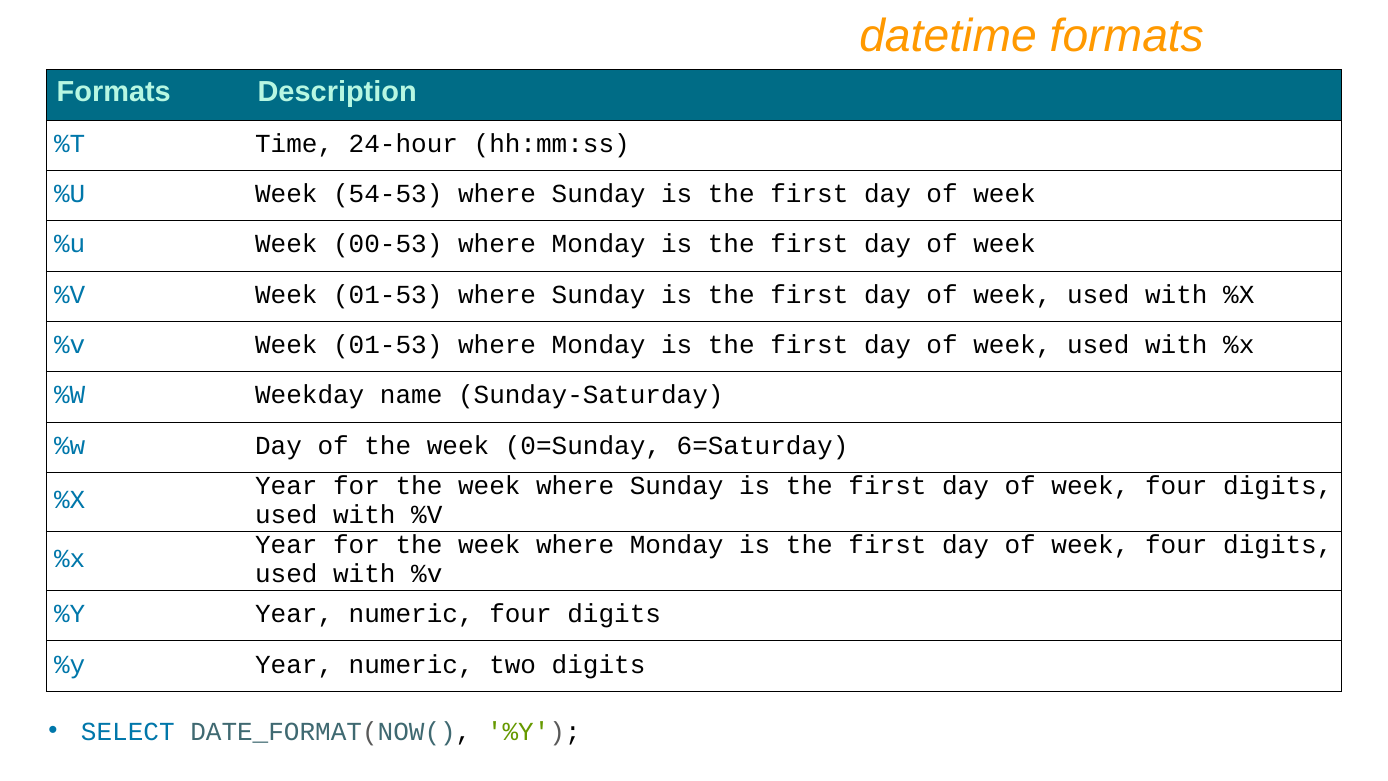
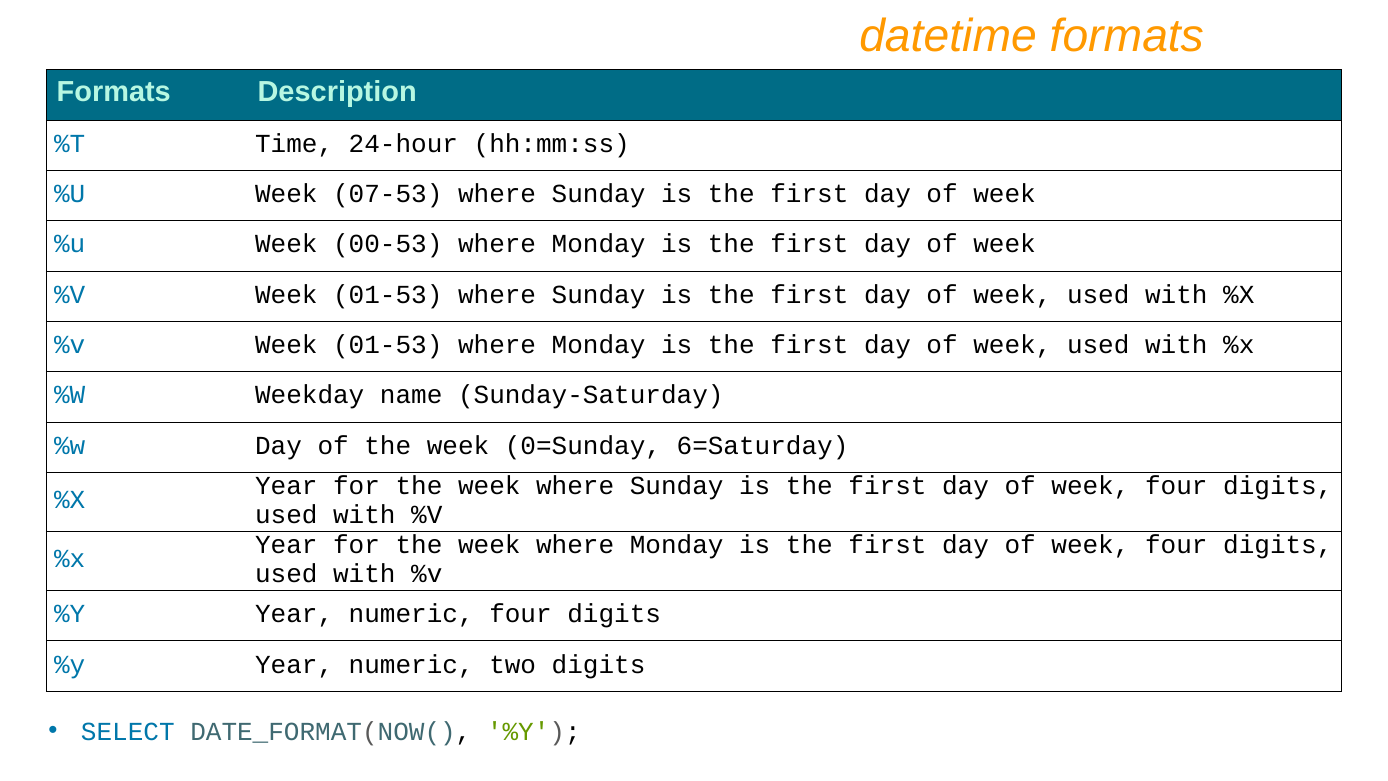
54-53: 54-53 -> 07-53
